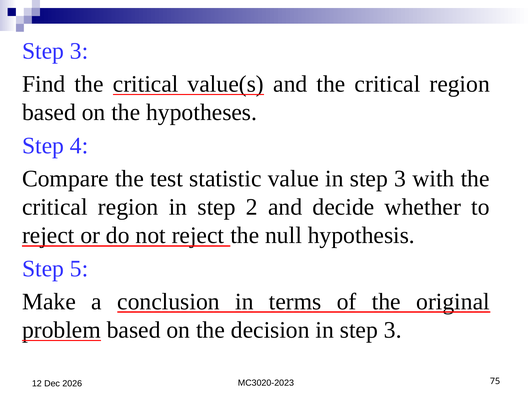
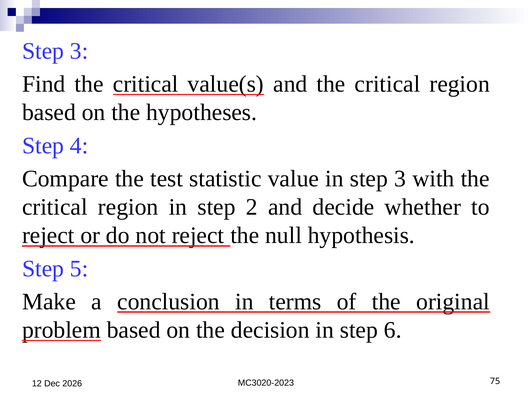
decision in step 3: 3 -> 6
